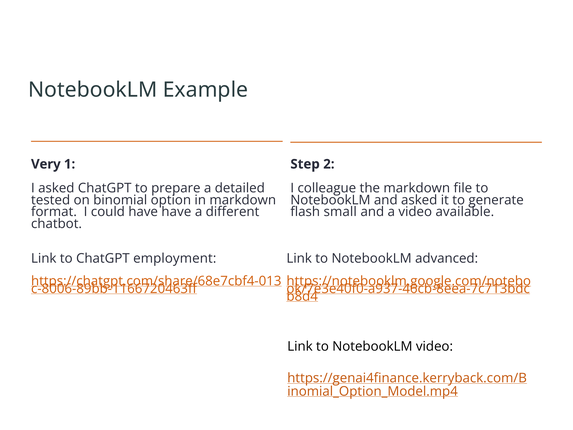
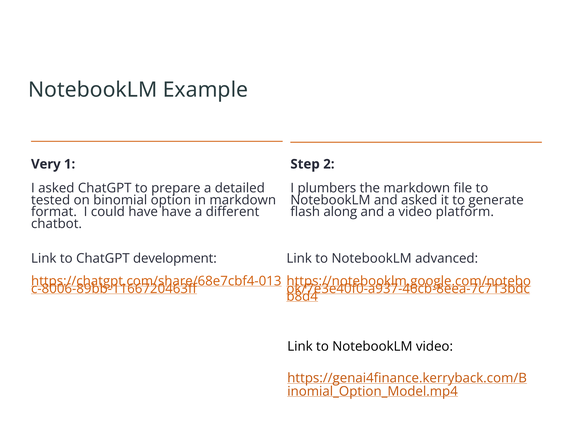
colleague: colleague -> plumbers
small: small -> along
available: available -> platform
employment: employment -> development
